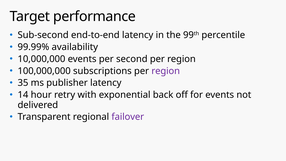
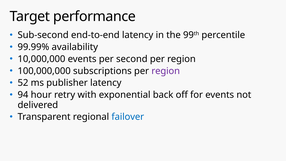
35: 35 -> 52
14: 14 -> 94
failover colour: purple -> blue
